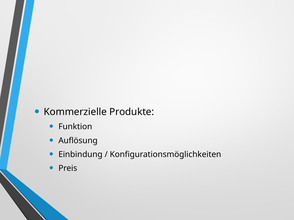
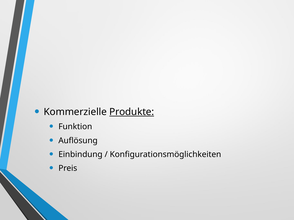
Produkte underline: none -> present
